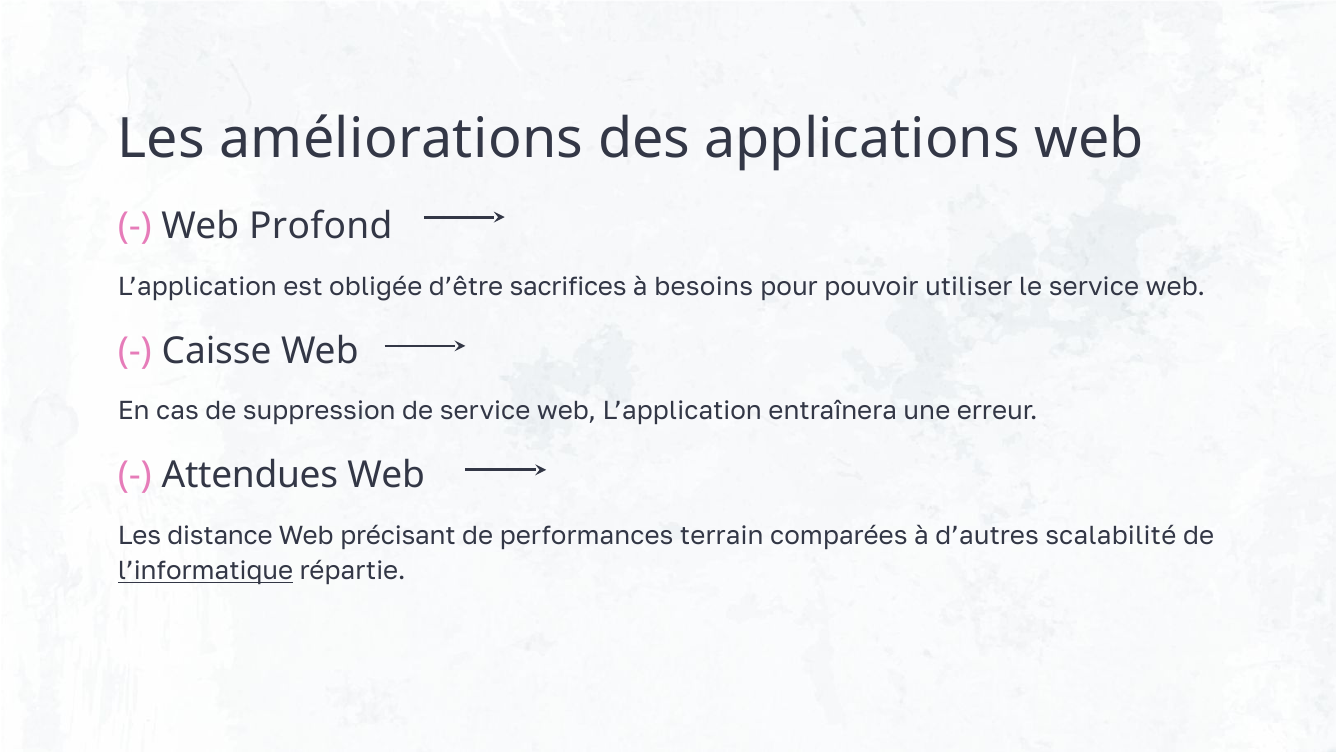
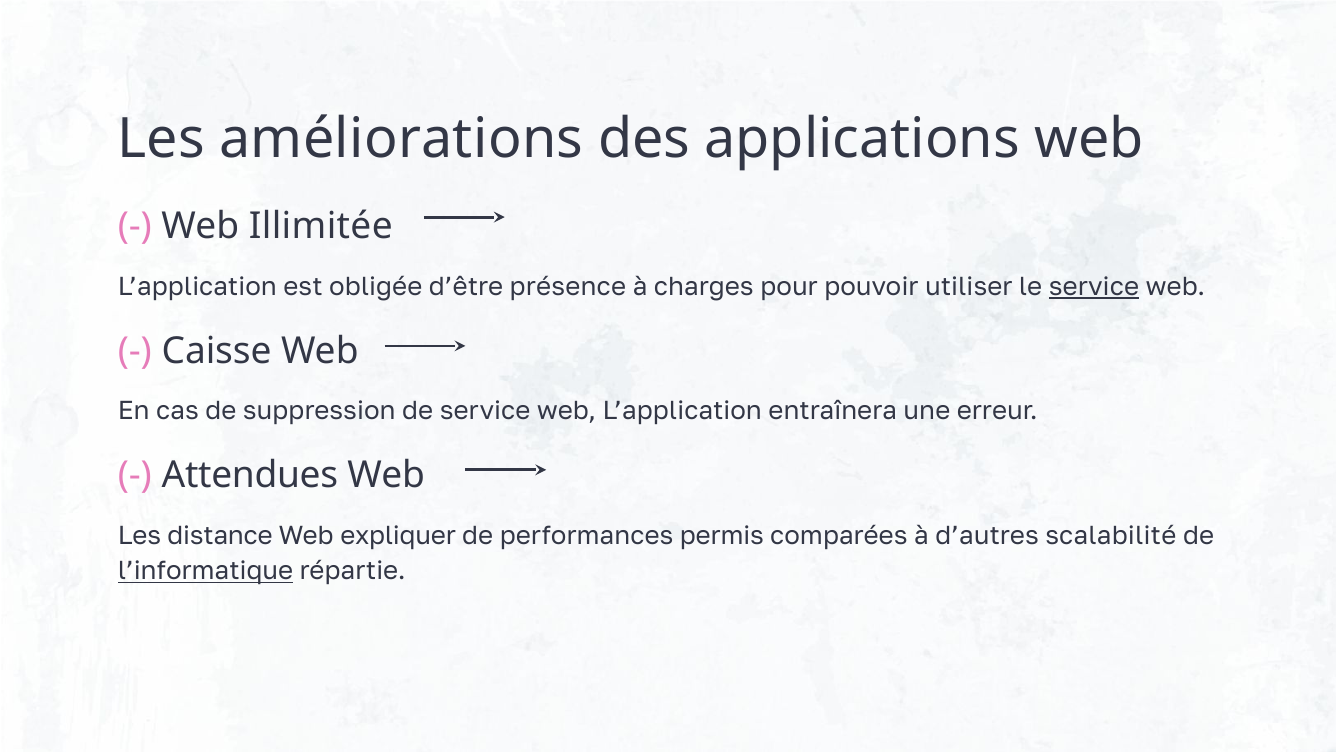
Profond: Profond -> Illimitée
sacrifices: sacrifices -> présence
besoins: besoins -> charges
service at (1094, 287) underline: none -> present
précisant: précisant -> expliquer
terrain: terrain -> permis
